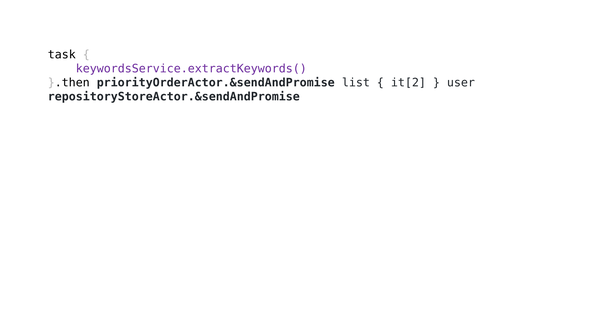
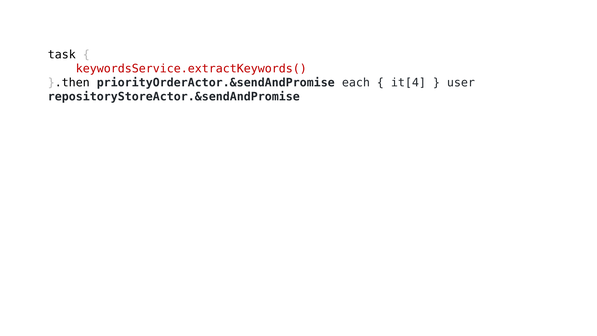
keywordsService.extractKeywords( colour: purple -> red
list: list -> each
it[2: it[2 -> it[4
